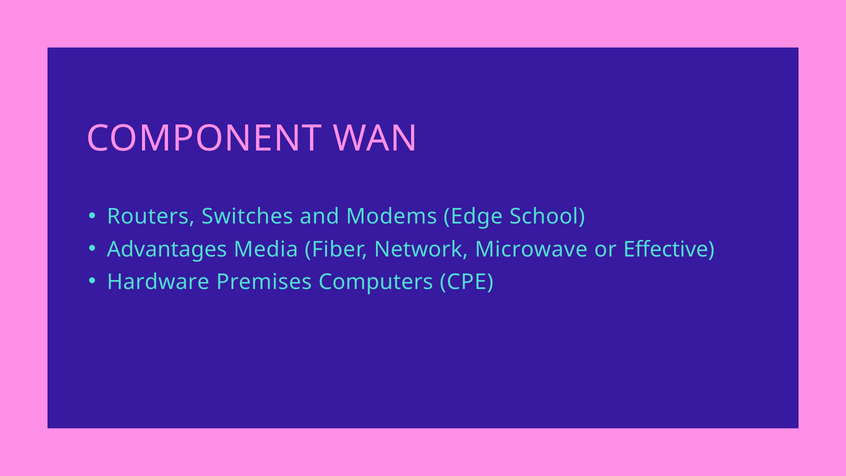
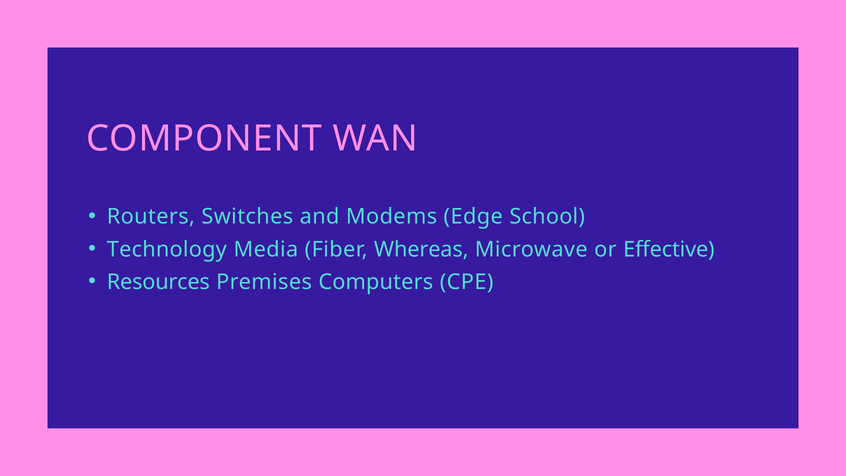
Advantages: Advantages -> Technology
Network: Network -> Whereas
Hardware: Hardware -> Resources
